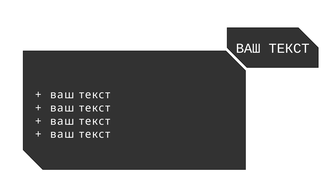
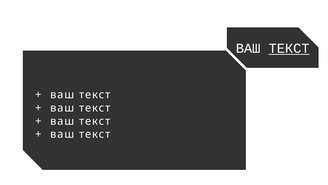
ТЕКСТ at (289, 48) underline: none -> present
